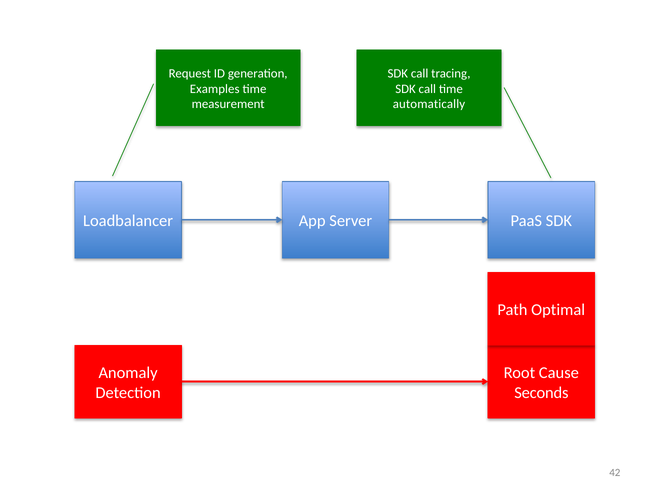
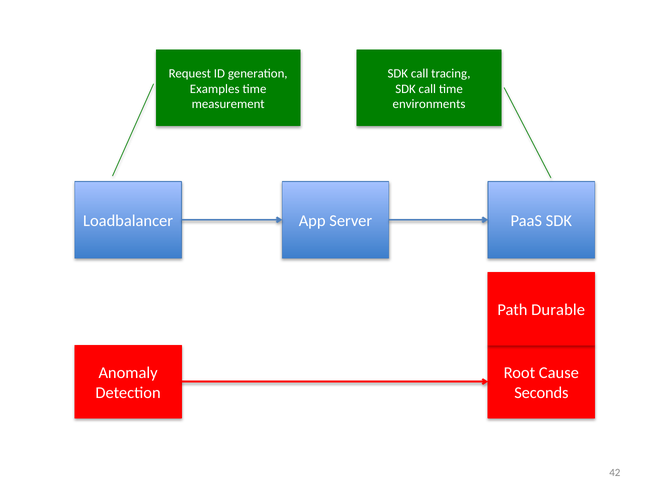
automatically: automatically -> environments
Optimal: Optimal -> Durable
